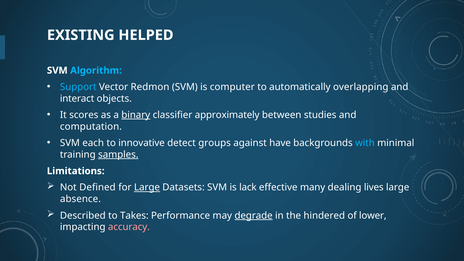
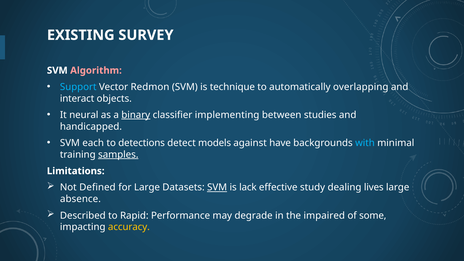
HELPED: HELPED -> SURVEY
Algorithm colour: light blue -> pink
computer: computer -> technique
scores: scores -> neural
approximately: approximately -> implementing
computation: computation -> handicapped
innovative: innovative -> detections
groups: groups -> models
Large at (147, 187) underline: present -> none
SVM at (217, 187) underline: none -> present
many: many -> study
Takes: Takes -> Rapid
degrade underline: present -> none
hindered: hindered -> impaired
lower: lower -> some
accuracy colour: pink -> yellow
